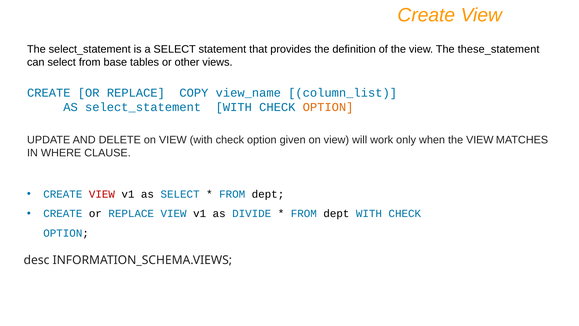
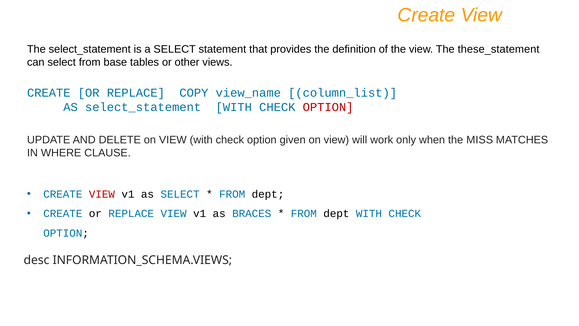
OPTION at (328, 107) colour: orange -> red
when the VIEW: VIEW -> MISS
DIVIDE: DIVIDE -> BRACES
